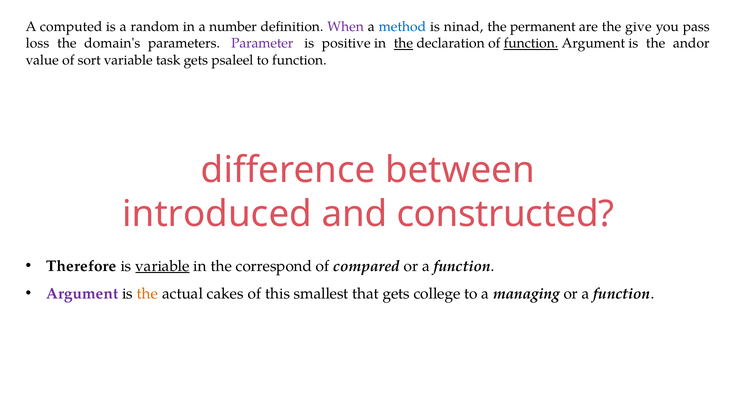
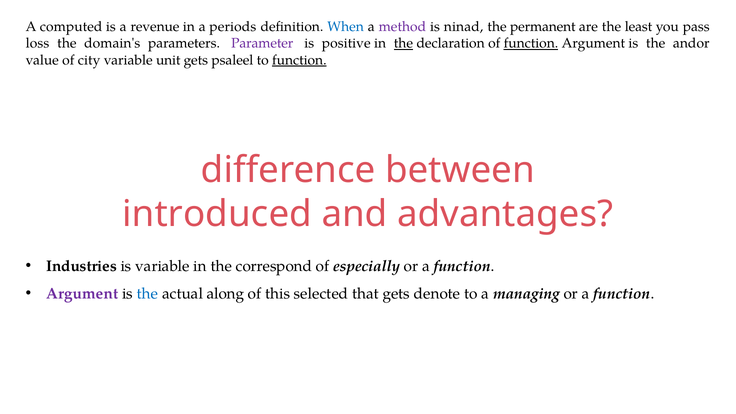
random: random -> revenue
number: number -> periods
When colour: purple -> blue
method colour: blue -> purple
give: give -> least
sort: sort -> city
task: task -> unit
function at (299, 60) underline: none -> present
constructed: constructed -> advantages
Therefore: Therefore -> Industries
variable at (163, 266) underline: present -> none
compared: compared -> especially
the at (147, 294) colour: orange -> blue
cakes: cakes -> along
smallest: smallest -> selected
college: college -> denote
